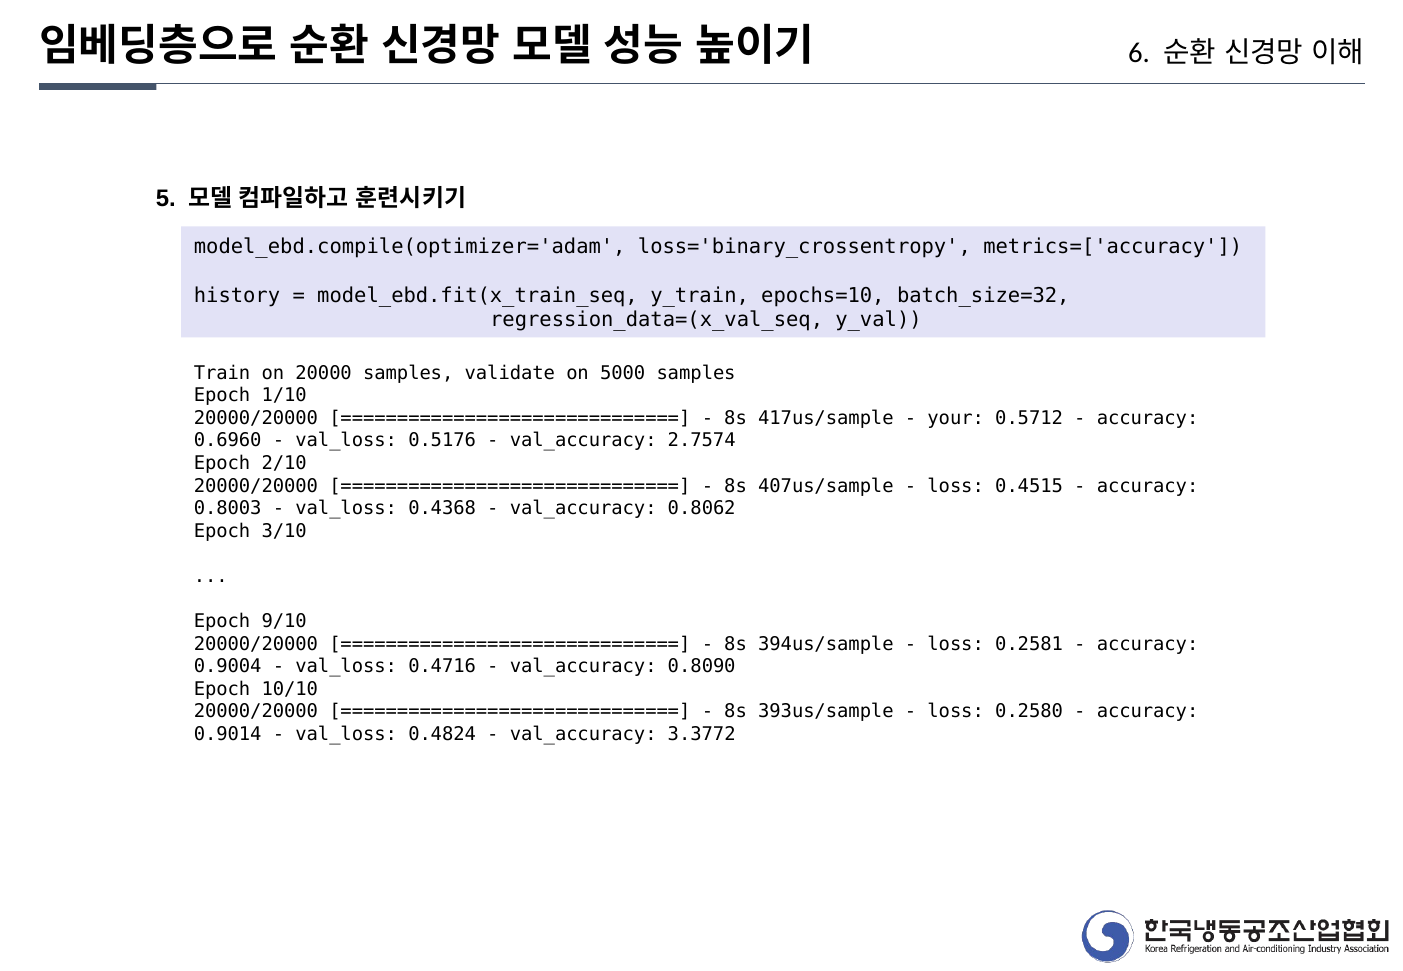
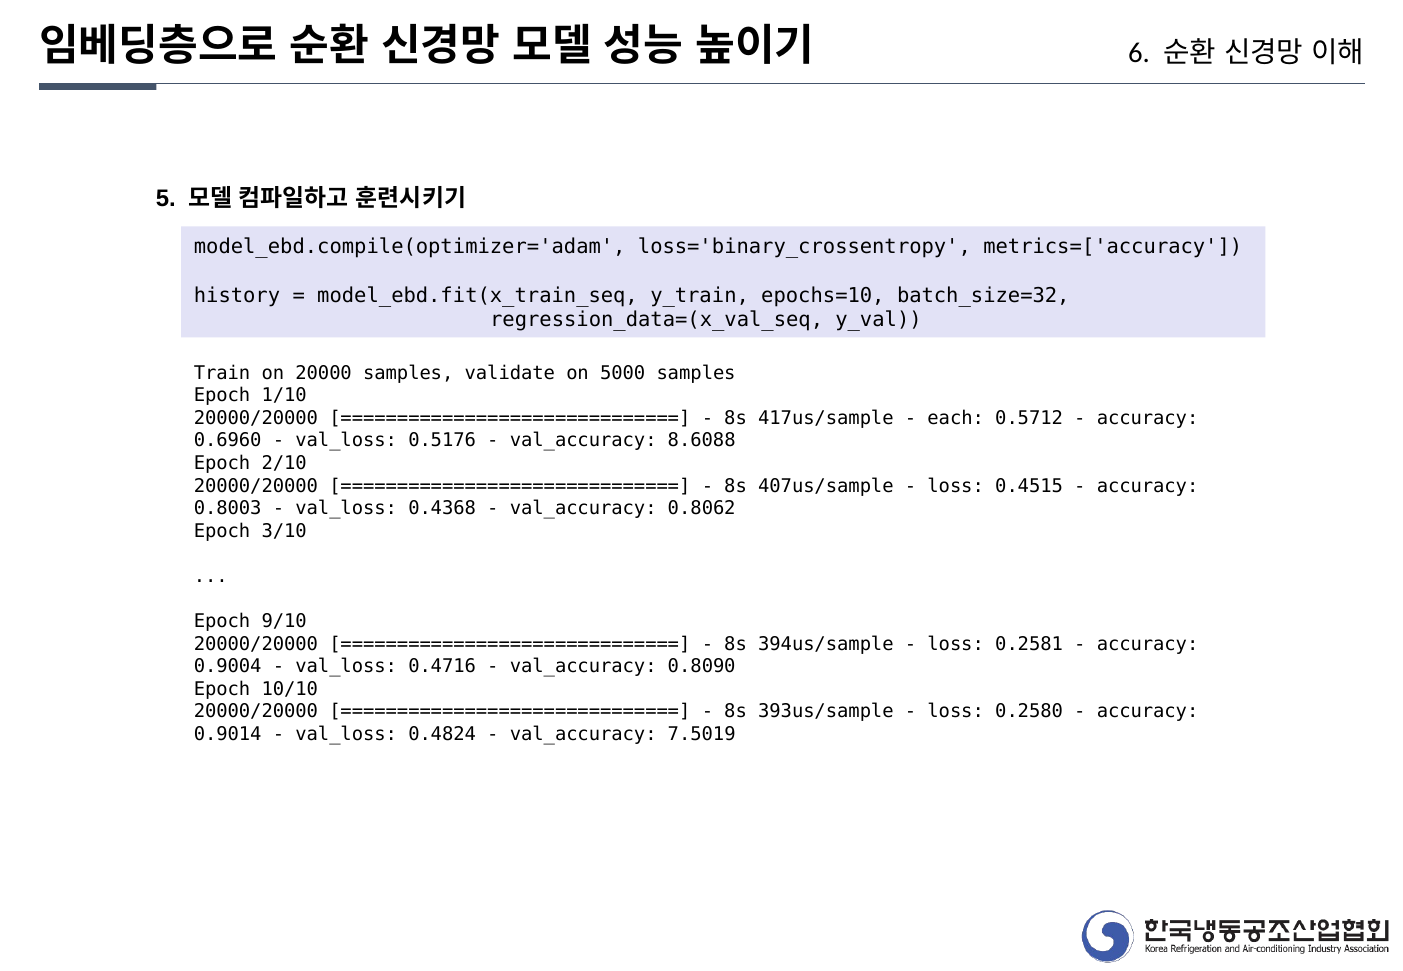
your: your -> each
2.7574: 2.7574 -> 8.6088
3.3772: 3.3772 -> 7.5019
